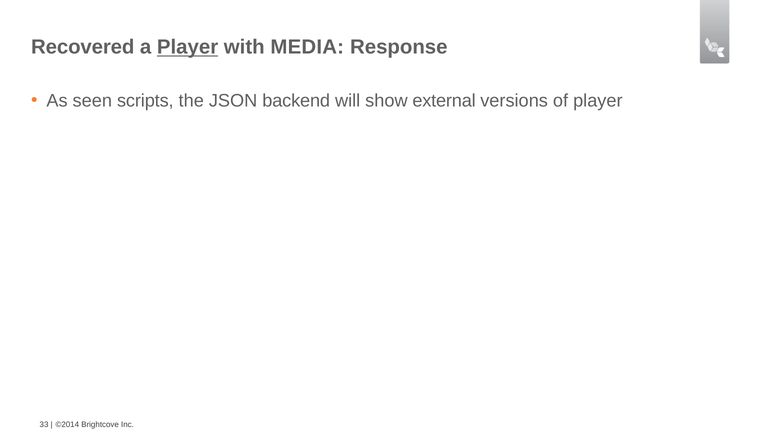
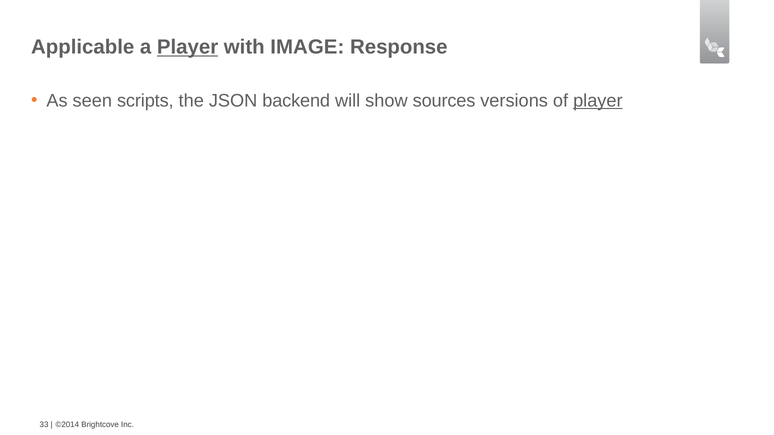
Recovered: Recovered -> Applicable
MEDIA: MEDIA -> IMAGE
external: external -> sources
player at (598, 101) underline: none -> present
